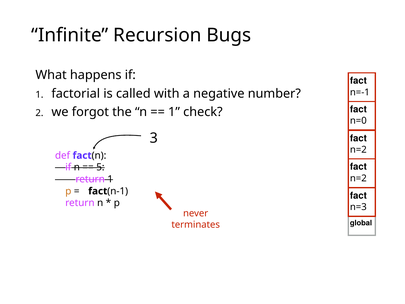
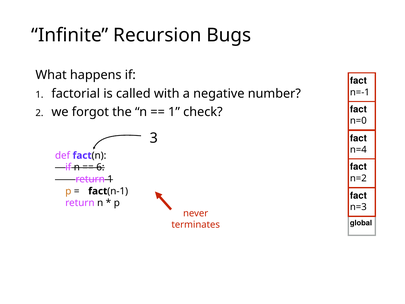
n=2 at (358, 150): n=2 -> n=4
5: 5 -> 6
